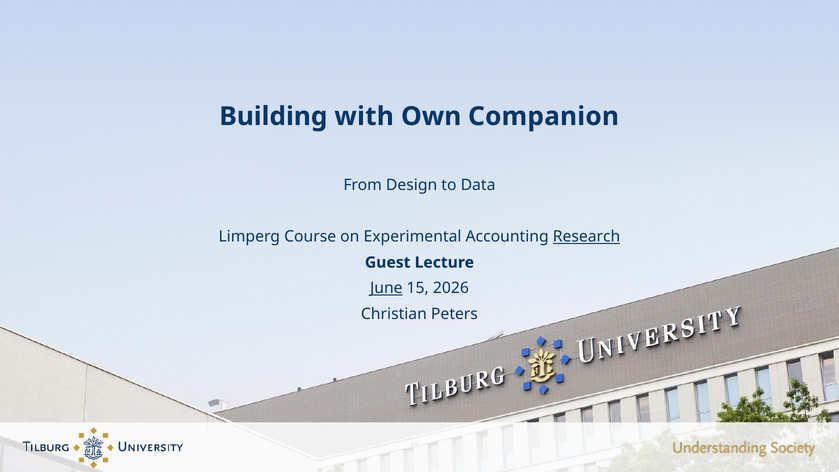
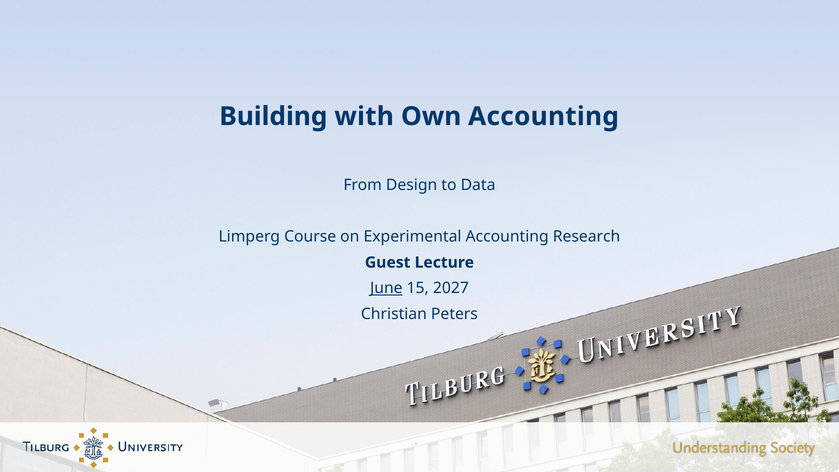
Own Companion: Companion -> Accounting
Research underline: present -> none
2026: 2026 -> 2027
